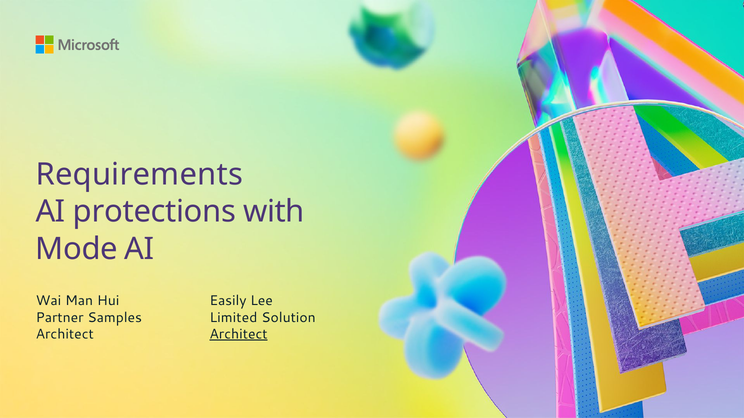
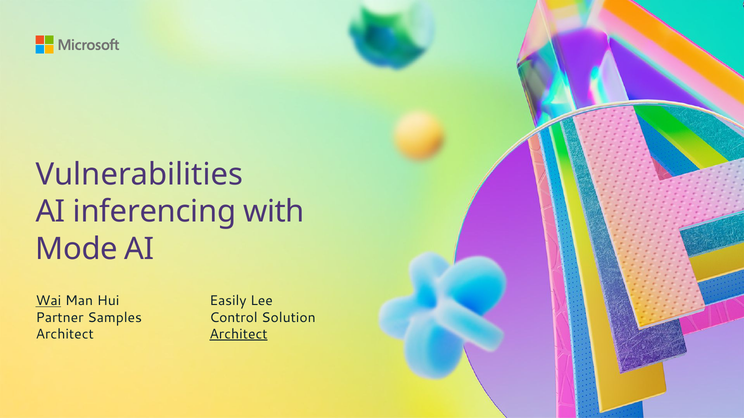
Requirements: Requirements -> Vulnerabilities
protections: protections -> inferencing
Wai underline: none -> present
Limited: Limited -> Control
